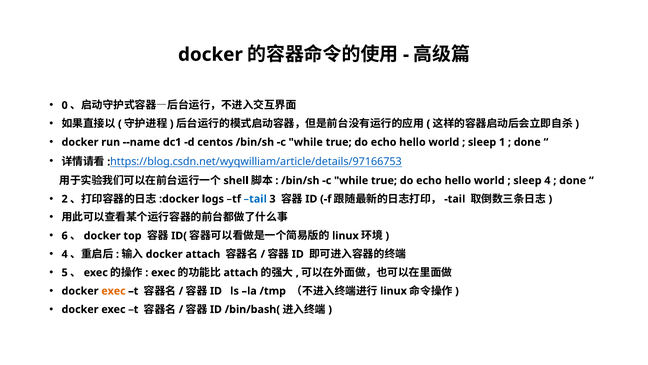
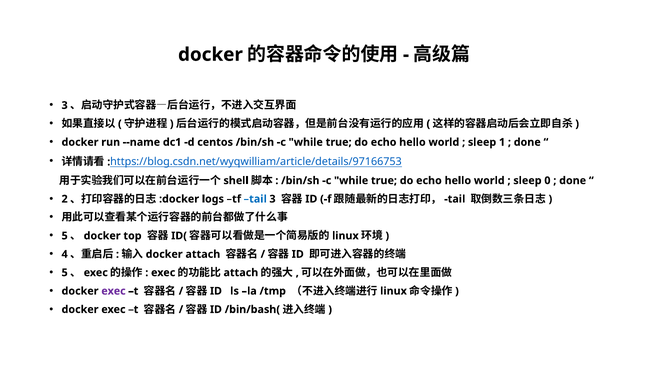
0 at (65, 105): 0 -> 3
sleep 4: 4 -> 0
6 at (65, 235): 6 -> 5
exec at (113, 291) colour: orange -> purple
